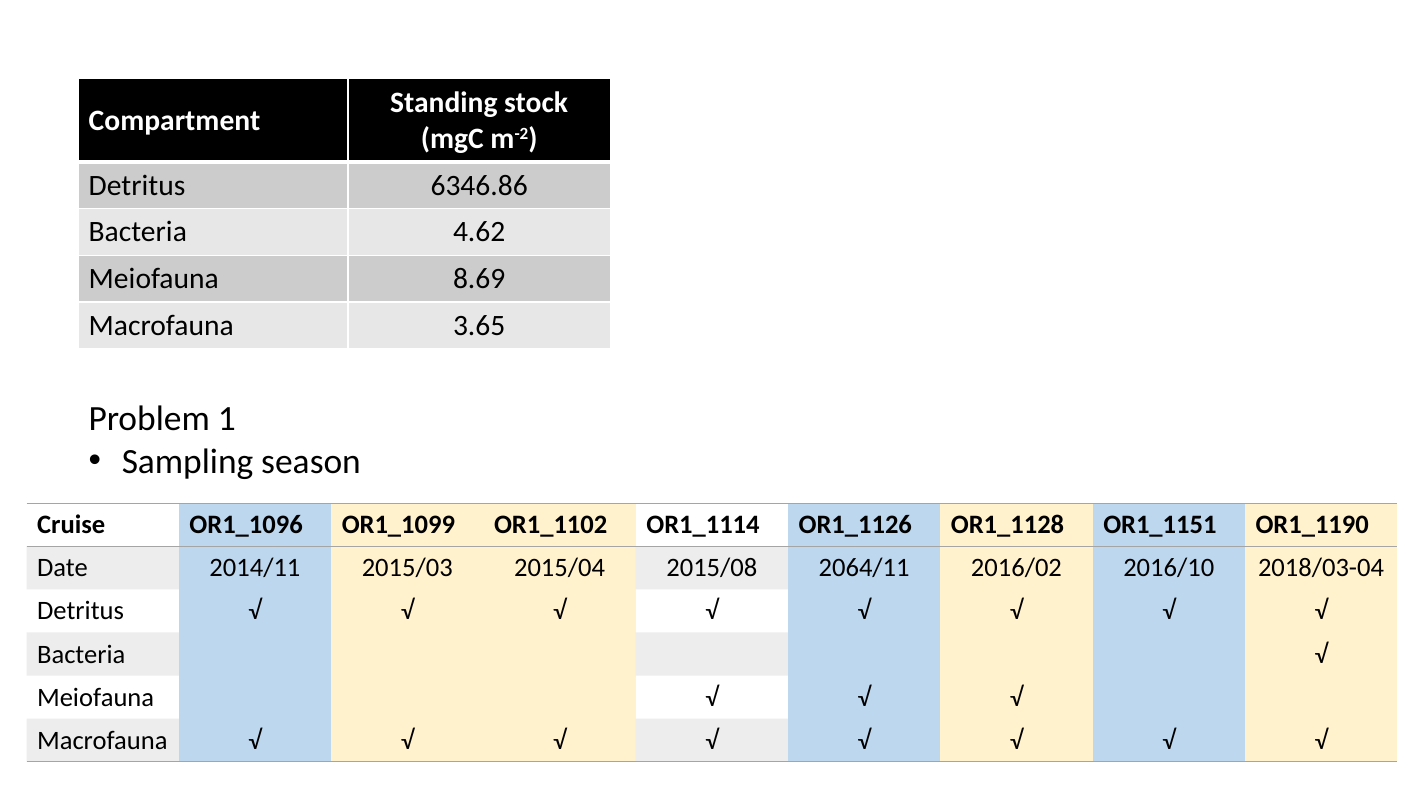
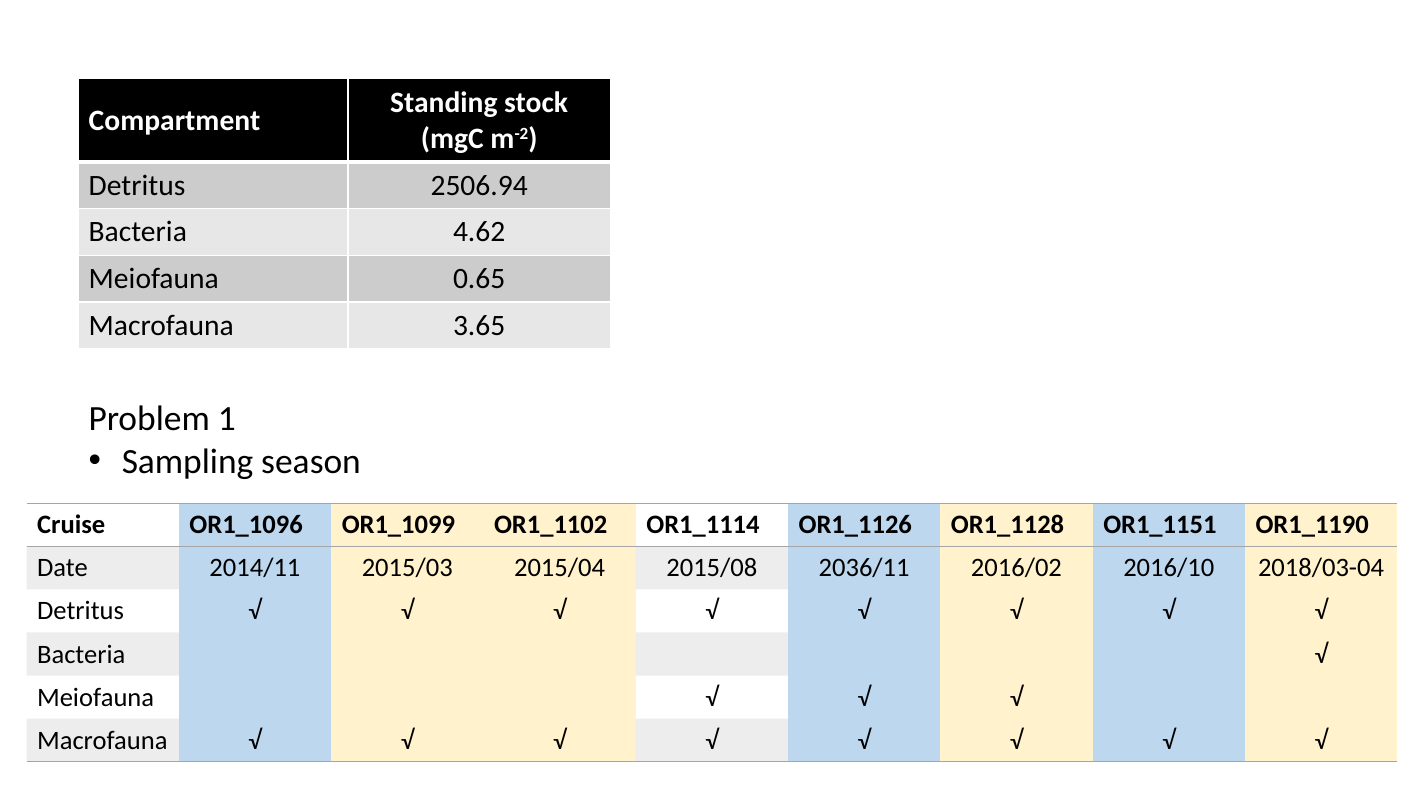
6346.86: 6346.86 -> 2506.94
8.69: 8.69 -> 0.65
2064/11: 2064/11 -> 2036/11
